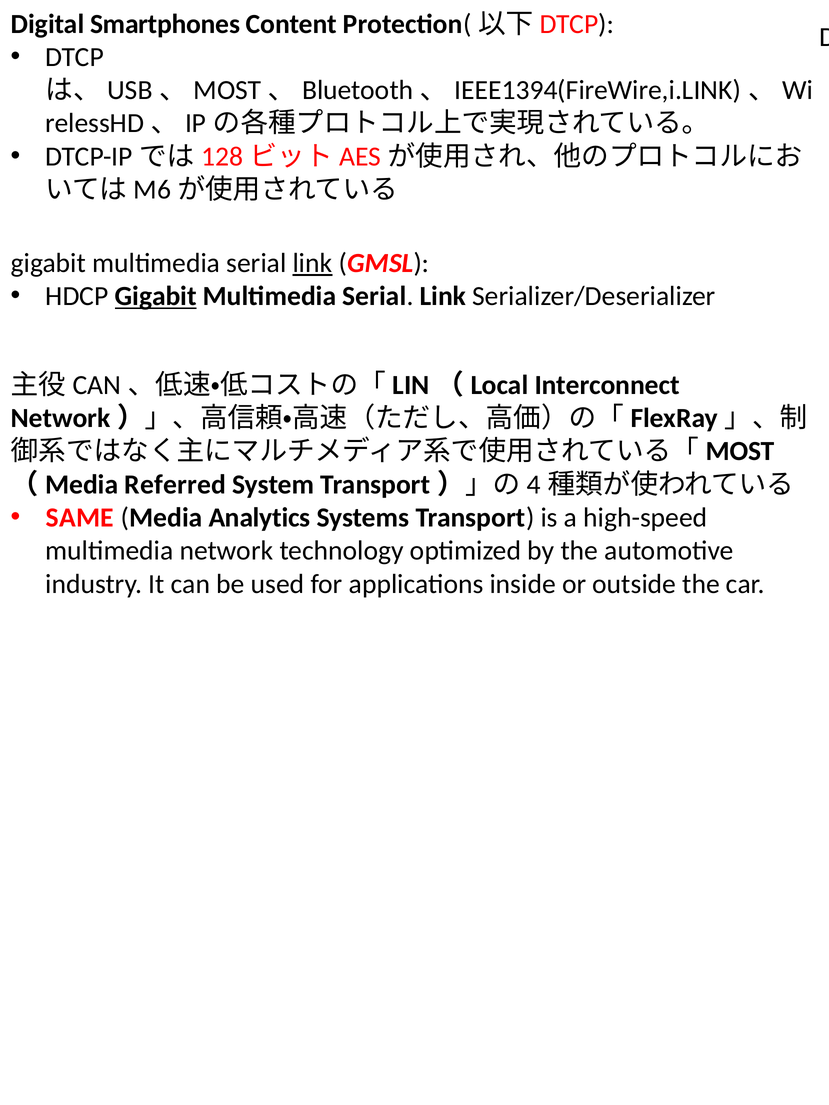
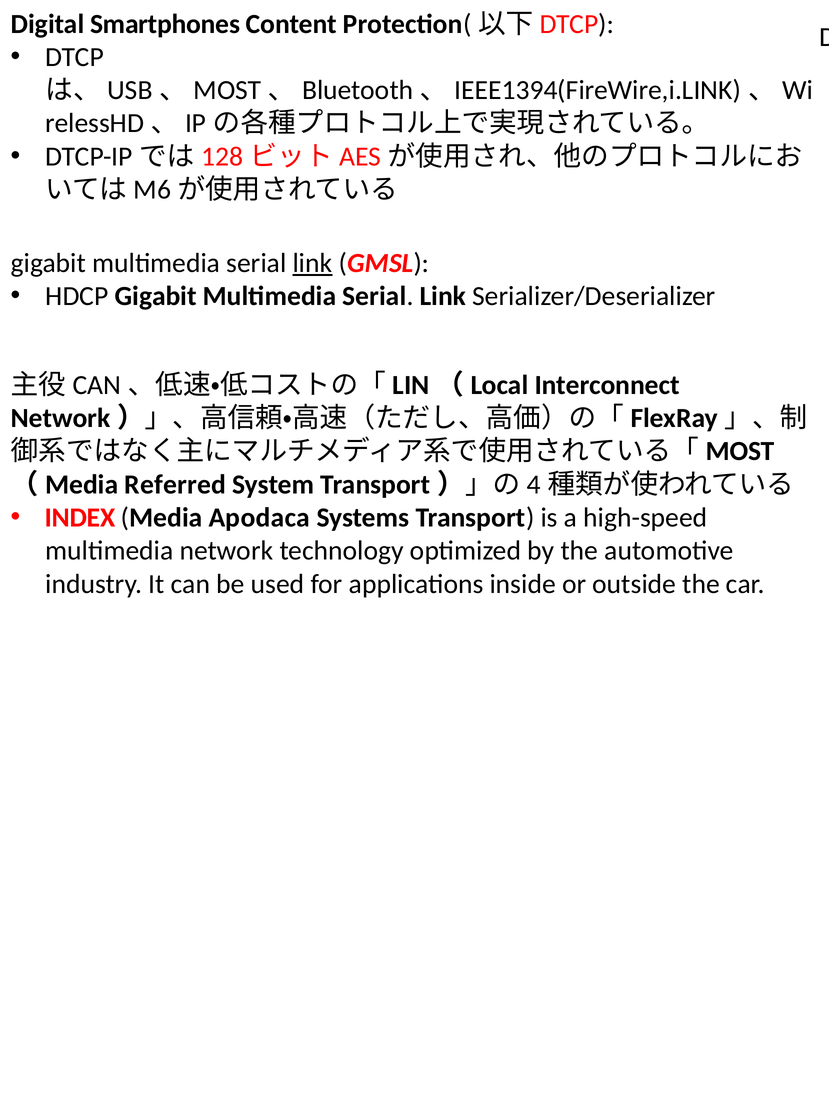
Gigabit at (156, 296) underline: present -> none
SAME: SAME -> INDEX
Analytics: Analytics -> Apodaca
